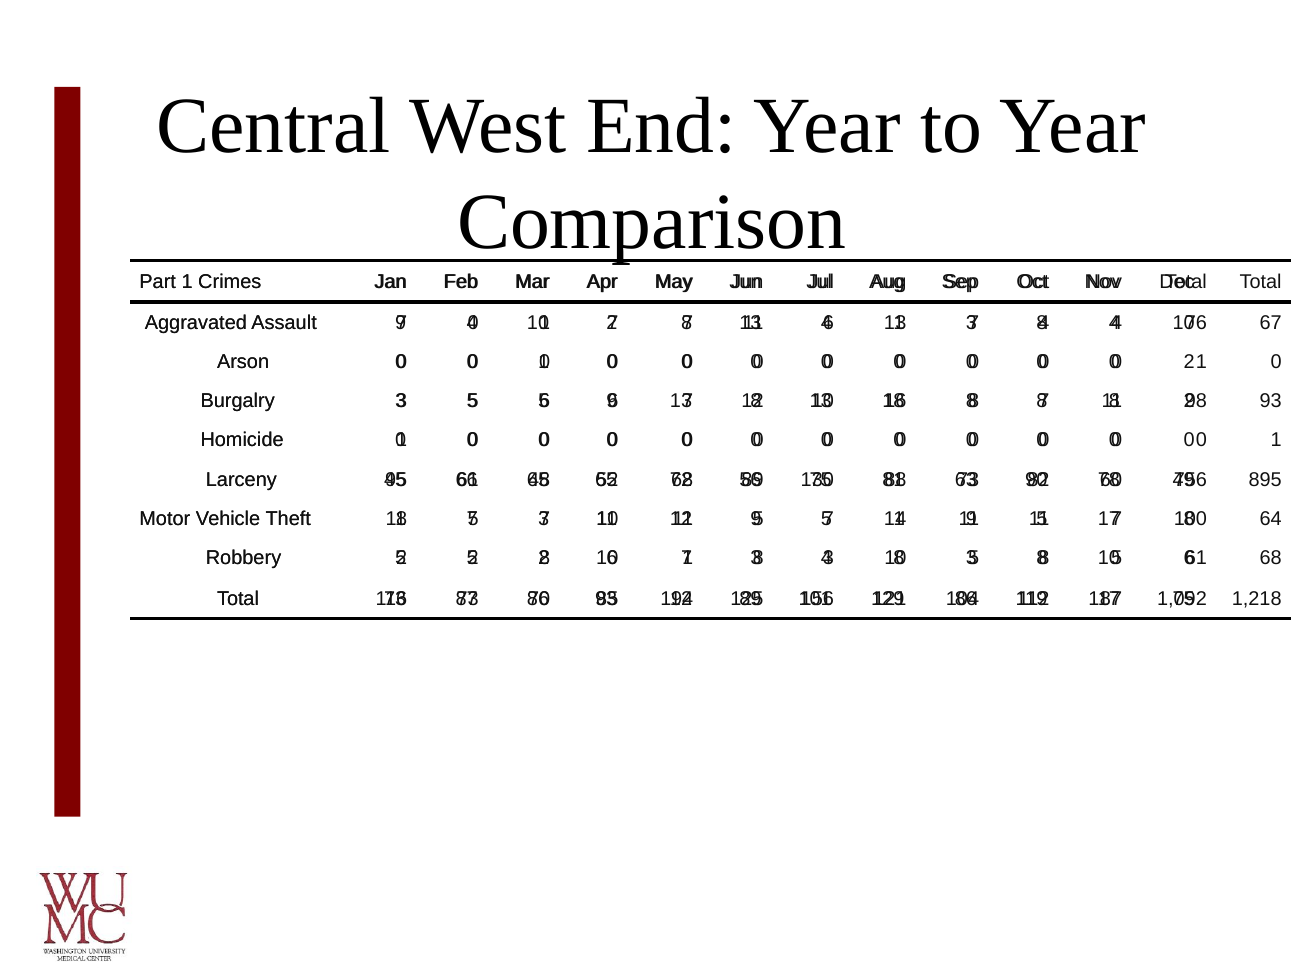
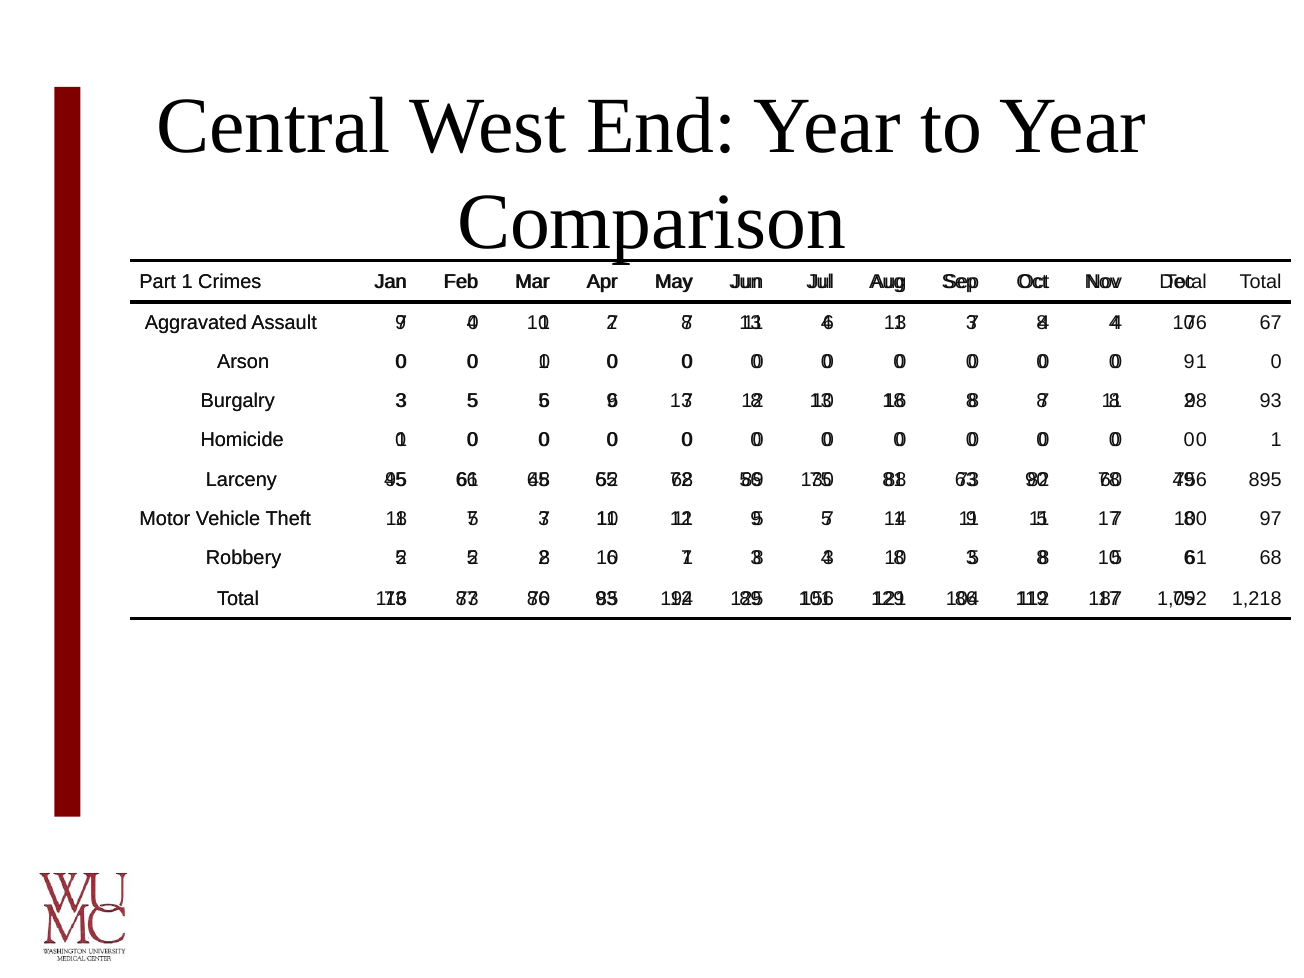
2 at (1189, 362): 2 -> 9
64: 64 -> 97
